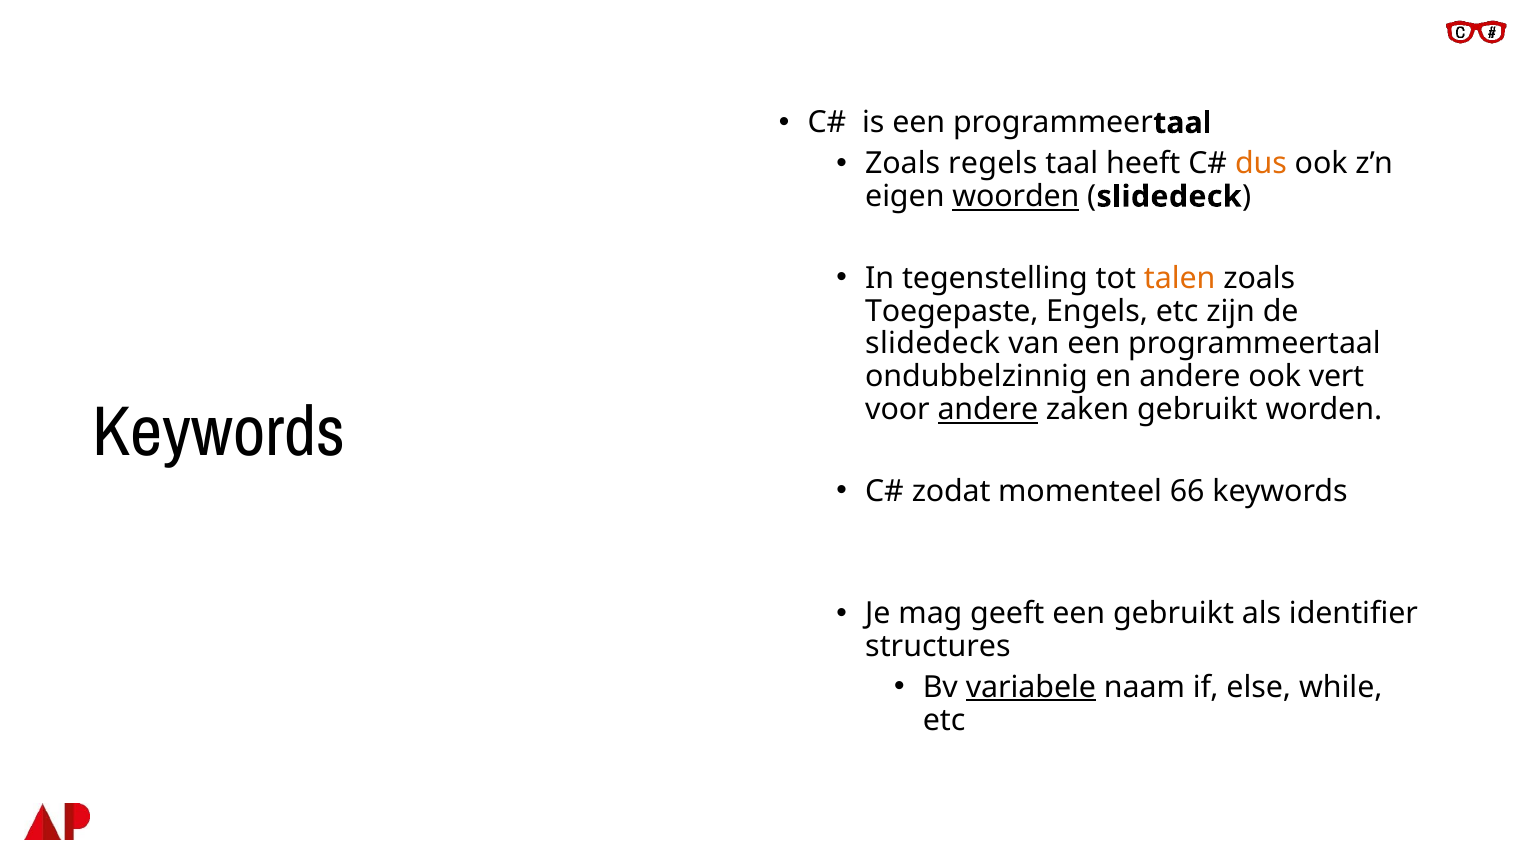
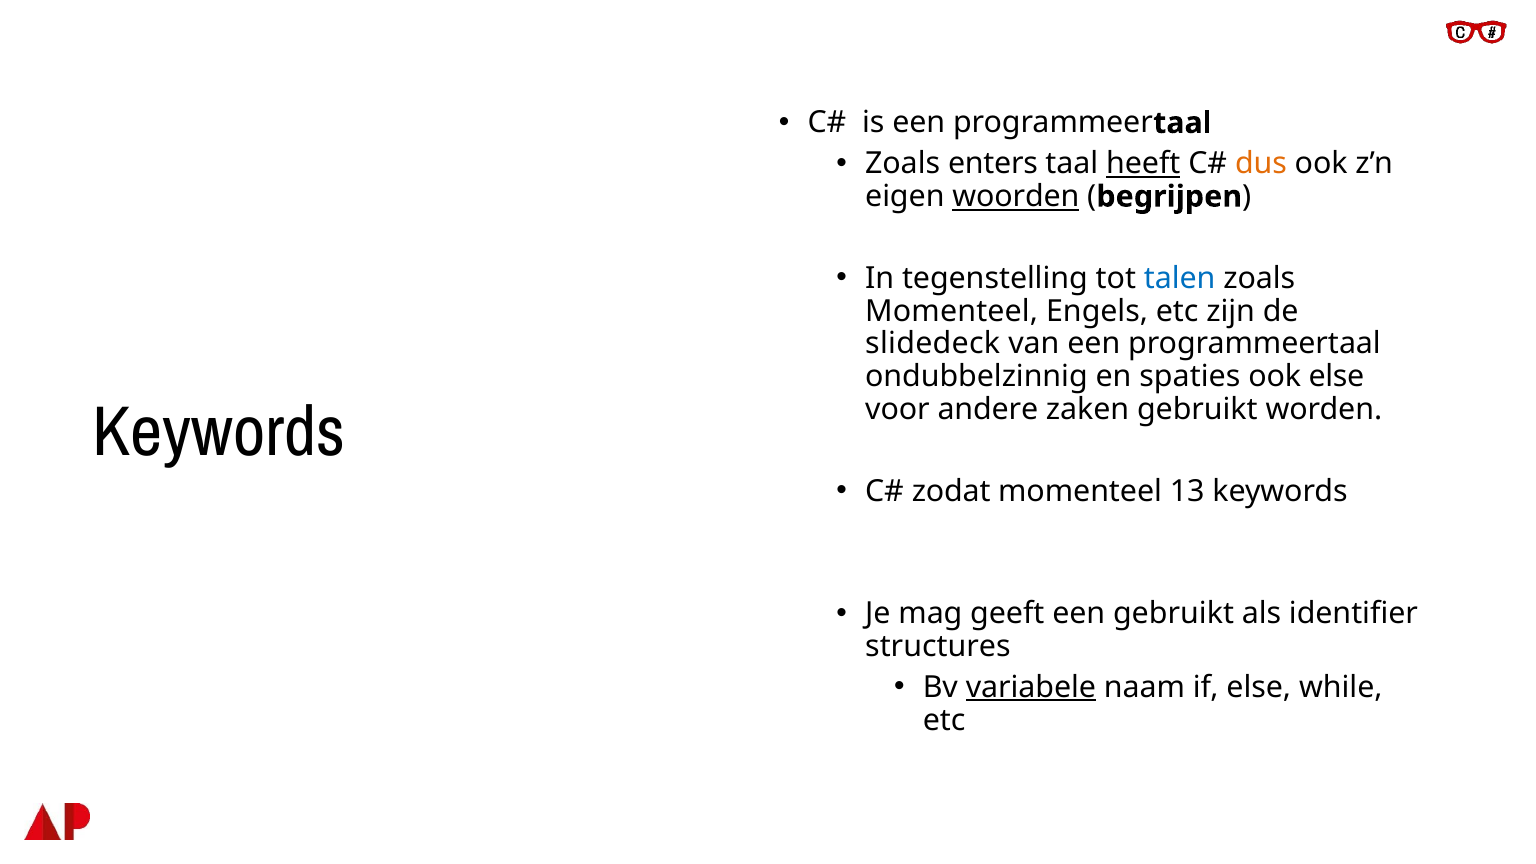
regels: regels -> enters
heeft underline: none -> present
slidedeck at (1169, 197): slidedeck -> begrijpen
talen colour: orange -> blue
Toegepaste at (952, 311): Toegepaste -> Momenteel
en andere: andere -> spaties
ook vert: vert -> else
andere at (988, 410) underline: present -> none
66: 66 -> 13
